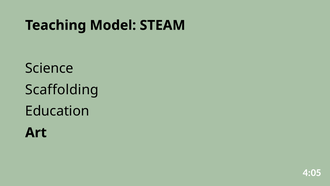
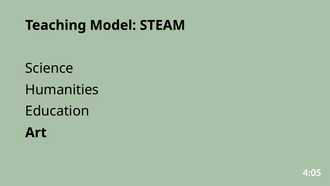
Scaffolding: Scaffolding -> Humanities
